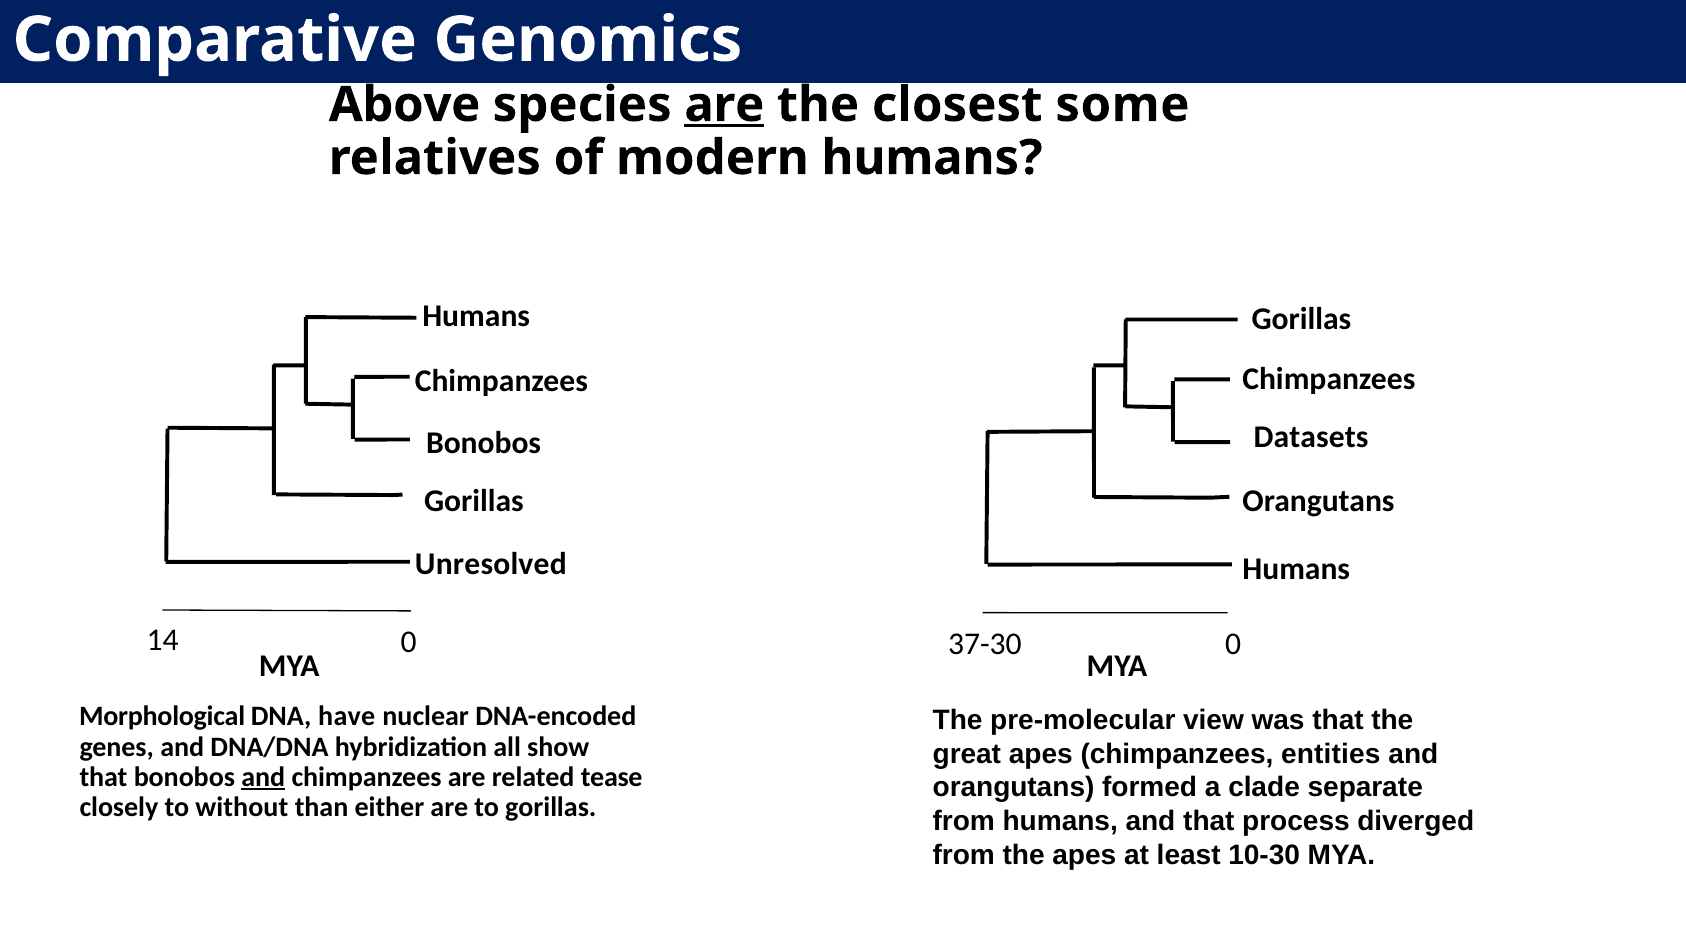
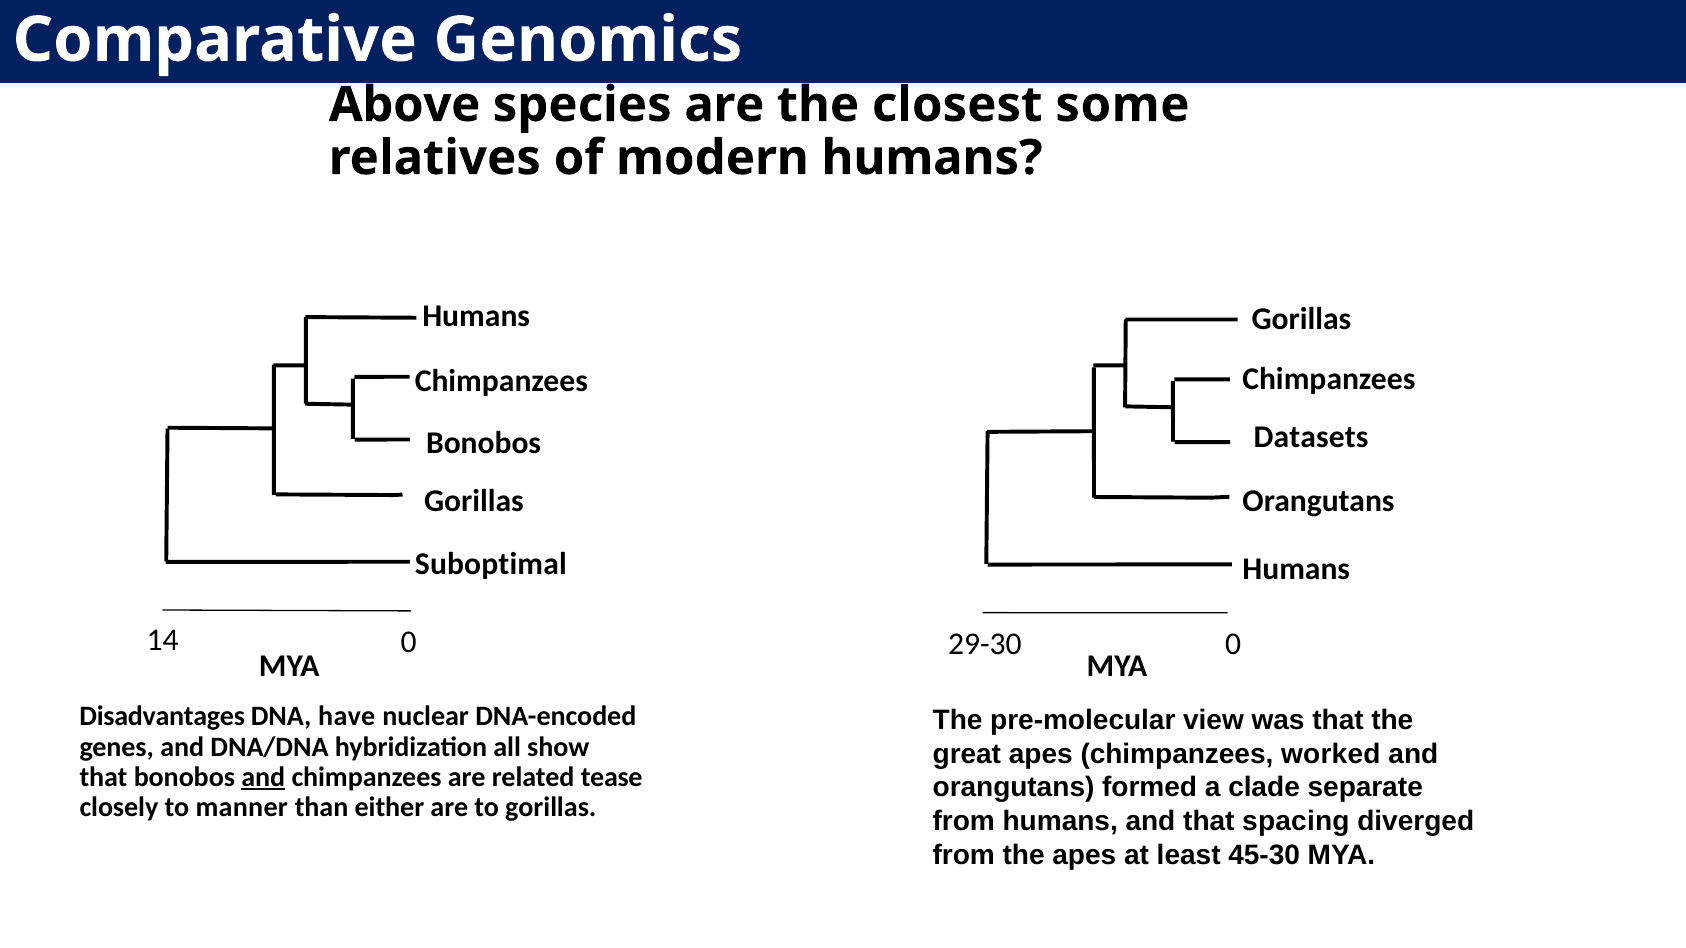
are at (724, 105) underline: present -> none
Unresolved: Unresolved -> Suboptimal
37-30: 37-30 -> 29-30
Morphological: Morphological -> Disadvantages
entities: entities -> worked
without: without -> manner
process: process -> spacing
10-30: 10-30 -> 45-30
